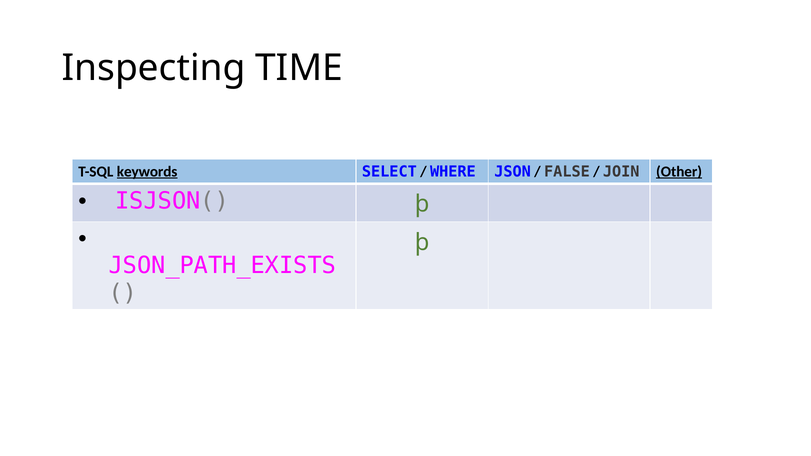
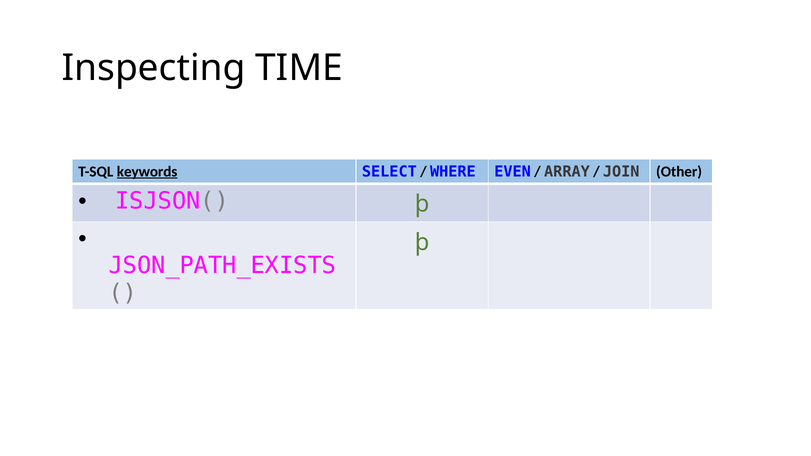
JSON: JSON -> EVEN
FALSE: FALSE -> ARRAY
Other underline: present -> none
